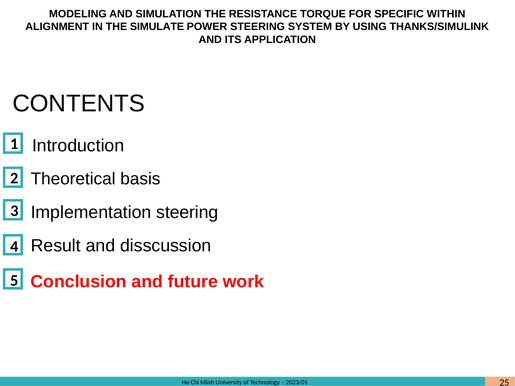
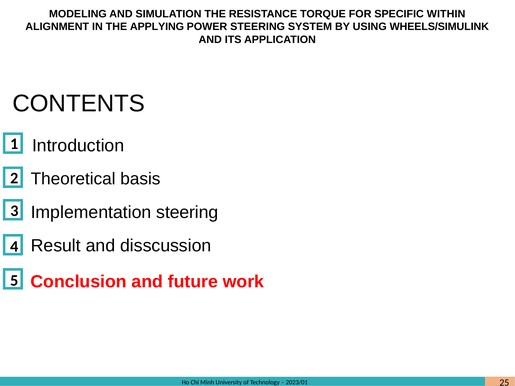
SIMULATE: SIMULATE -> APPLYING
THANKS/SIMULINK: THANKS/SIMULINK -> WHEELS/SIMULINK
